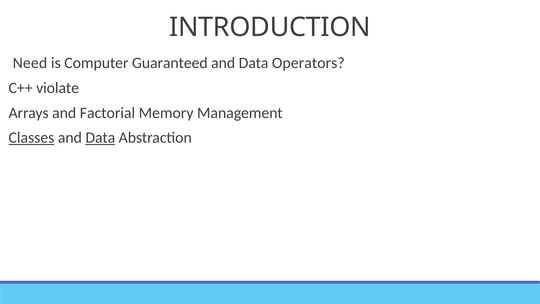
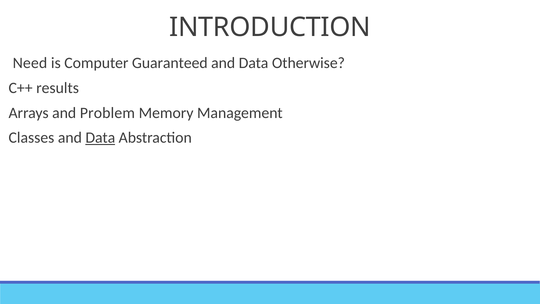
Operators: Operators -> Otherwise
violate: violate -> results
Factorial: Factorial -> Problem
Classes underline: present -> none
